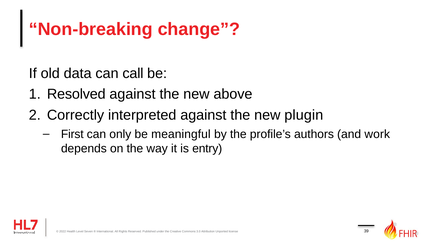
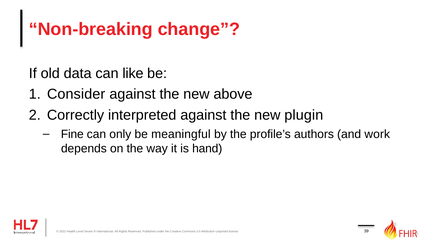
call: call -> like
Resolved: Resolved -> Consider
First: First -> Fine
entry: entry -> hand
